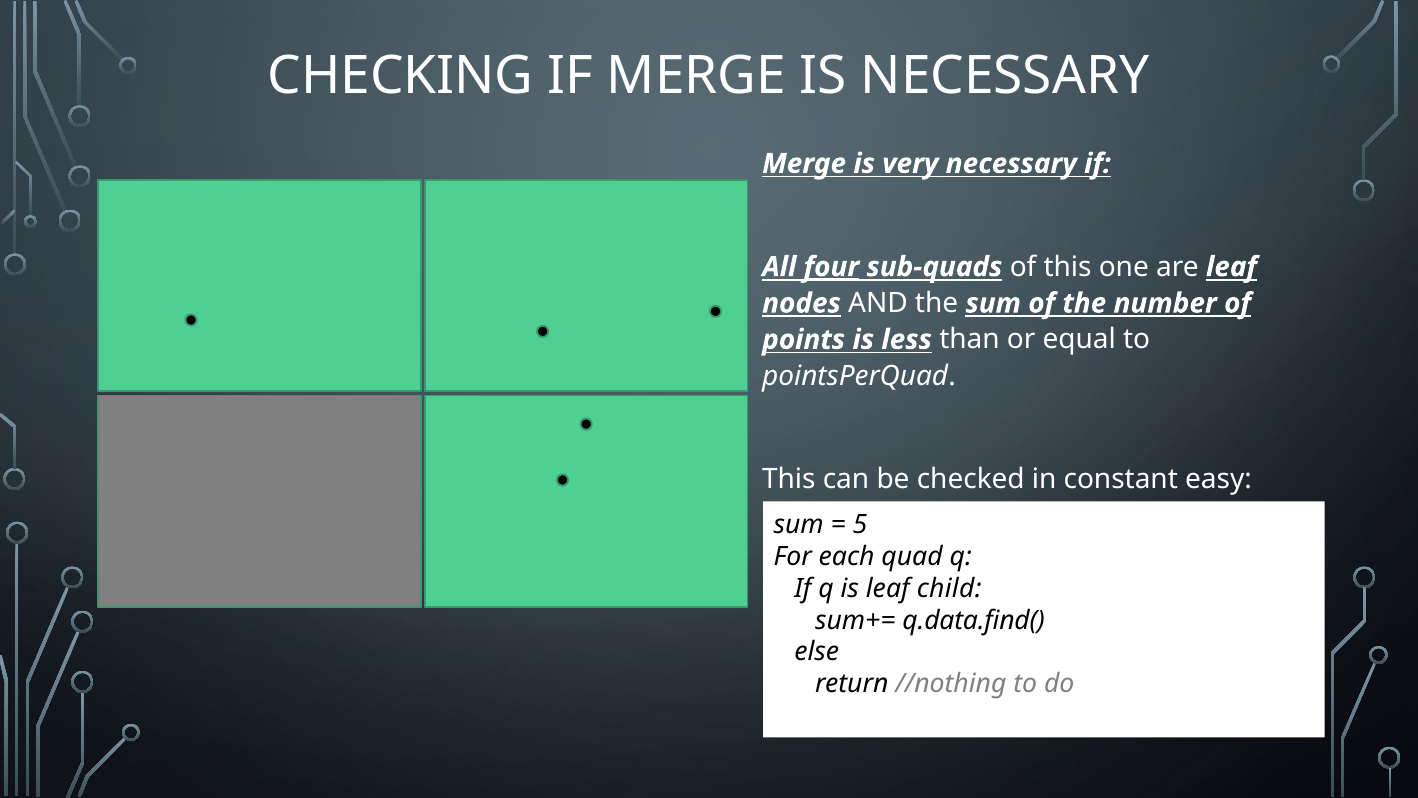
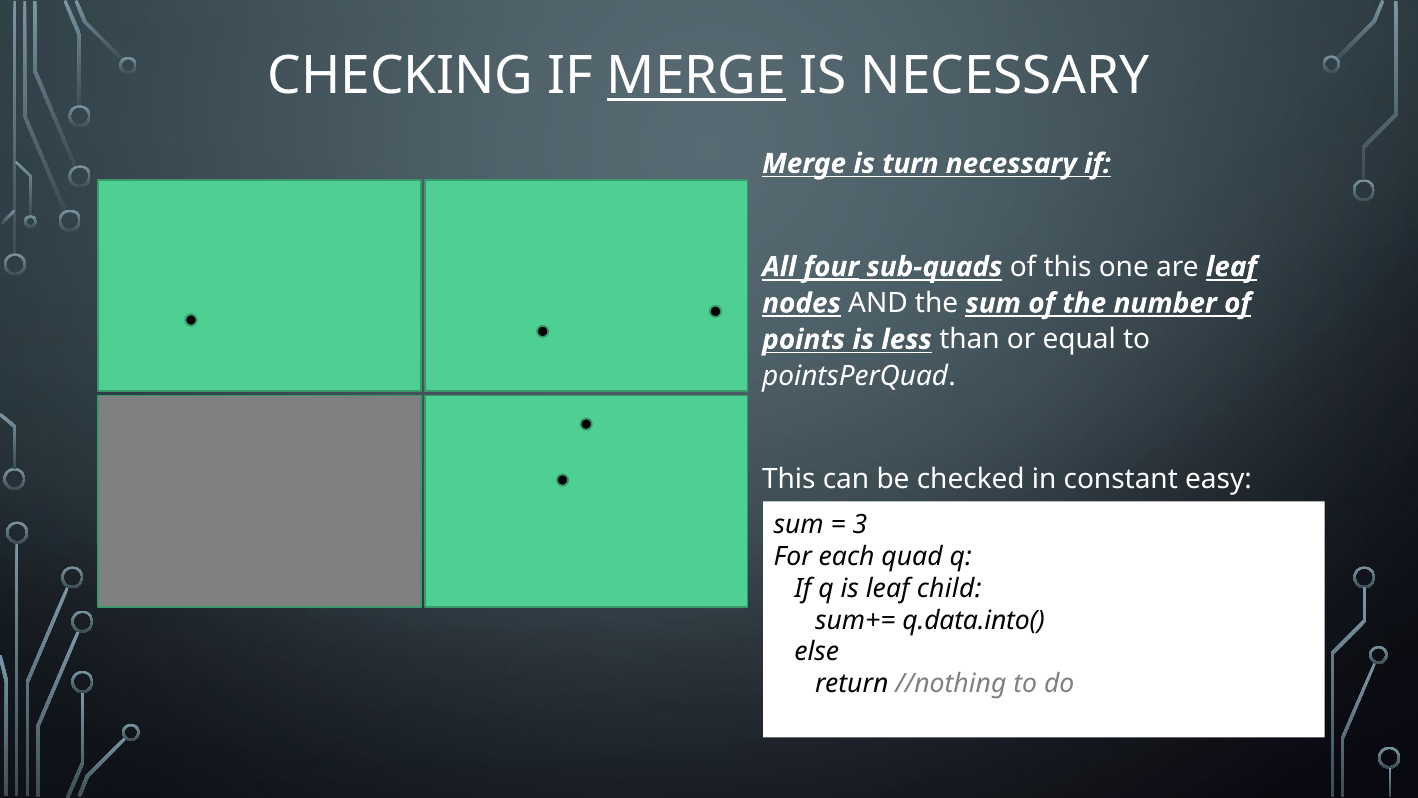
MERGE at (696, 76) underline: none -> present
very: very -> turn
5: 5 -> 3
q.data.find(: q.data.find( -> q.data.into(
